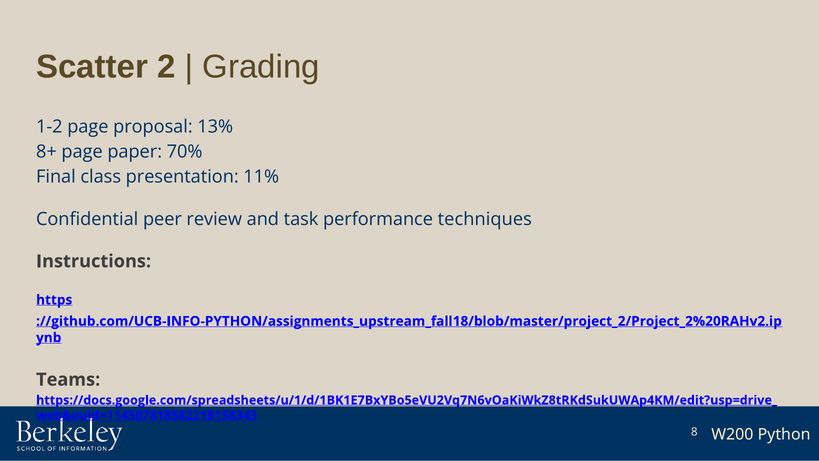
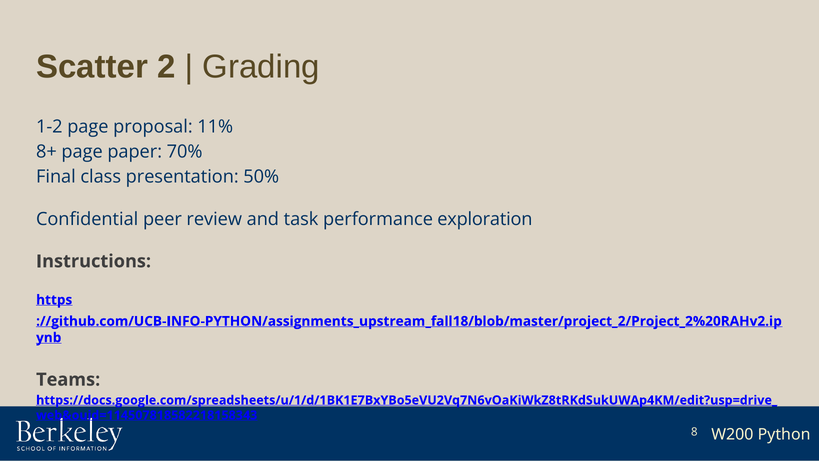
13%: 13% -> 11%
11%: 11% -> 50%
techniques: techniques -> exploration
